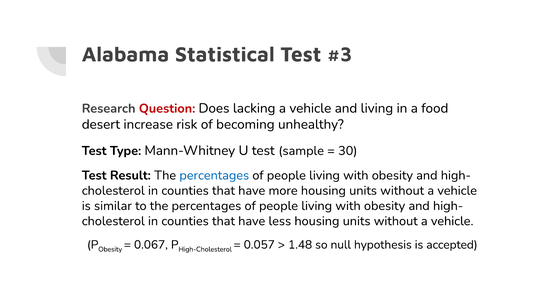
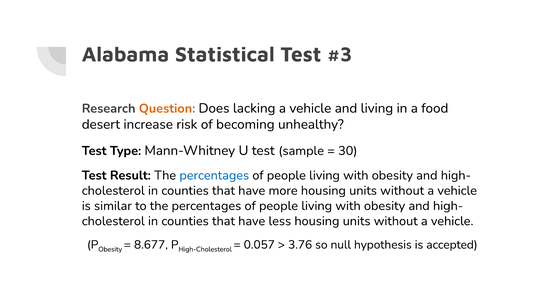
Question colour: red -> orange
0.067: 0.067 -> 8.677
1.48: 1.48 -> 3.76
